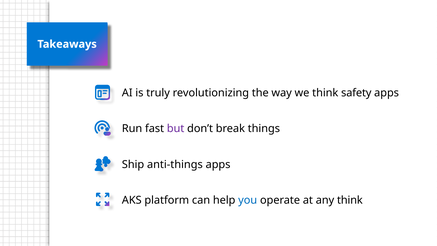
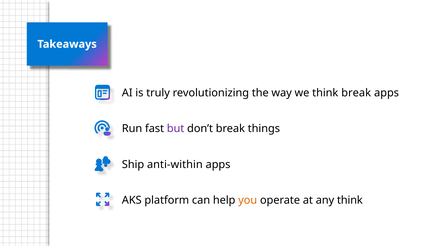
think safety: safety -> break
anti-things: anti-things -> anti-within
you colour: blue -> orange
